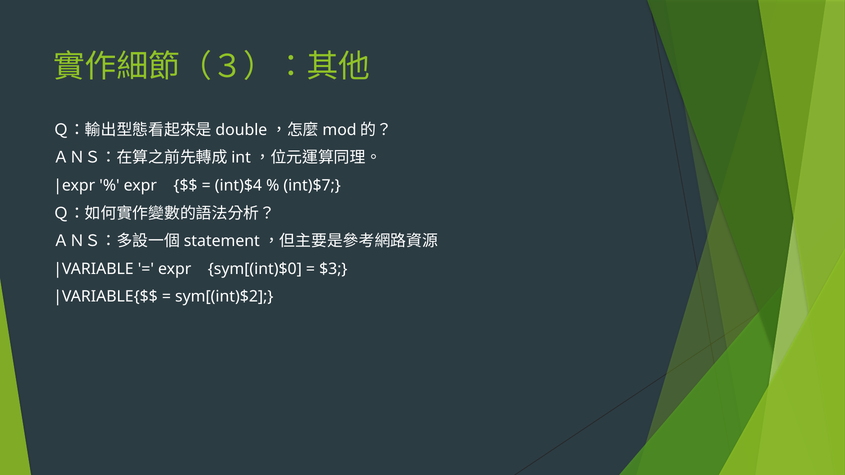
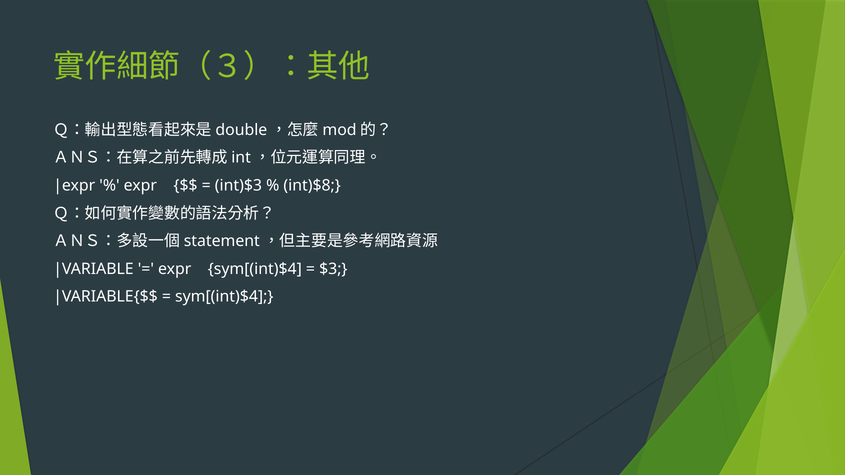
int)$4: int)$4 -> int)$3
int)$7: int)$7 -> int)$8
expr sym[(int)$0: sym[(int)$0 -> sym[(int)$4
sym[(int)$2 at (224, 297): sym[(int)$2 -> sym[(int)$4
